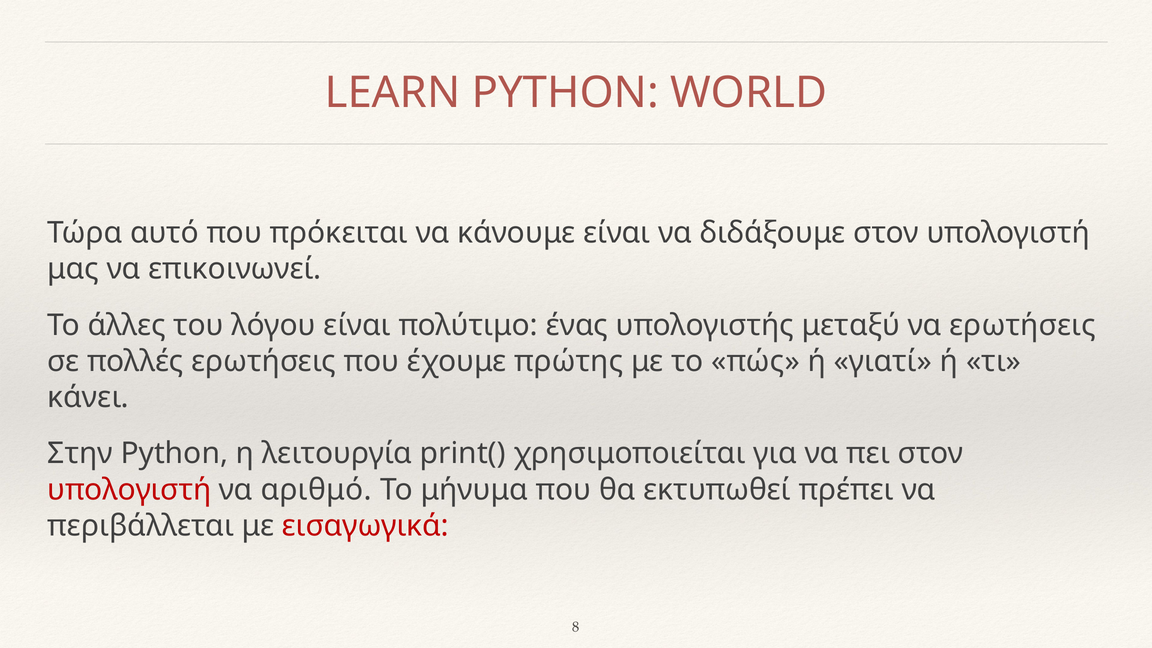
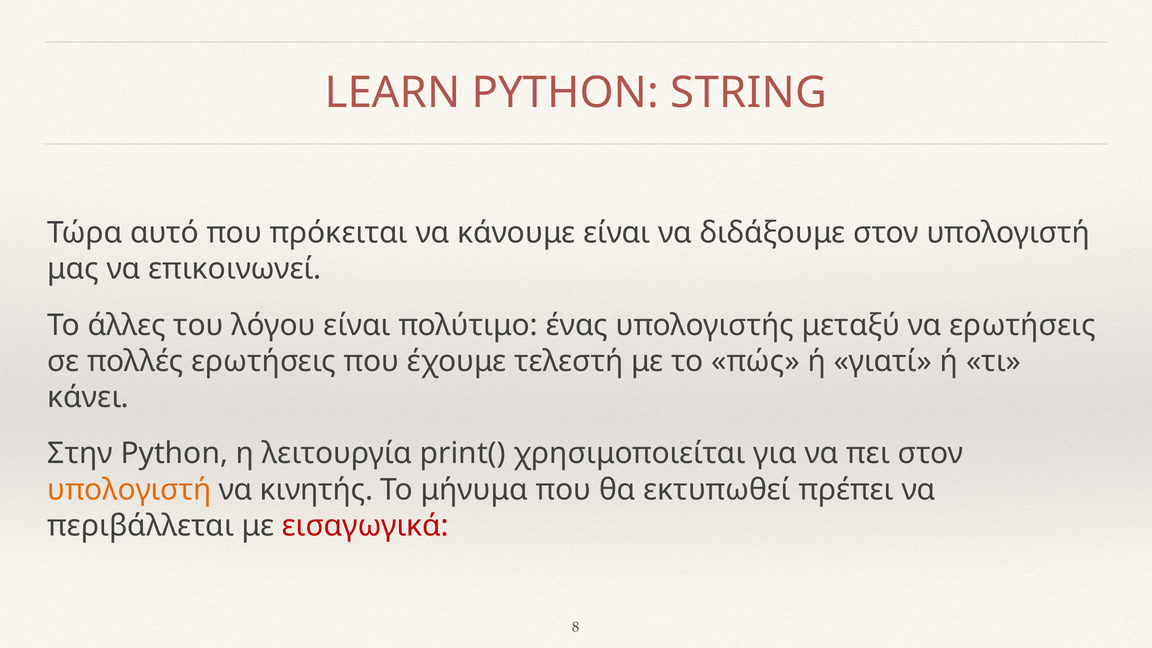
WORLD: WORLD -> STRING
πρώτης: πρώτης -> τελεστή
υπολογιστή at (129, 490) colour: red -> orange
αριθμό: αριθμό -> κινητής
